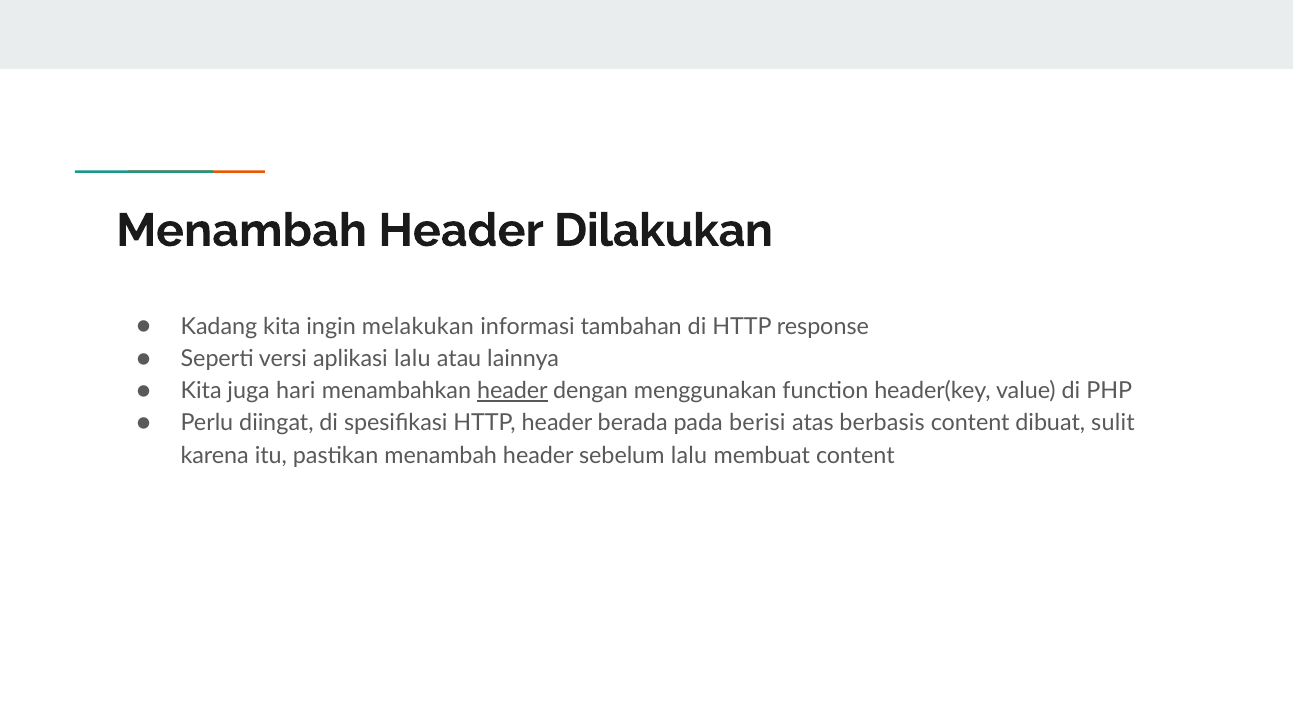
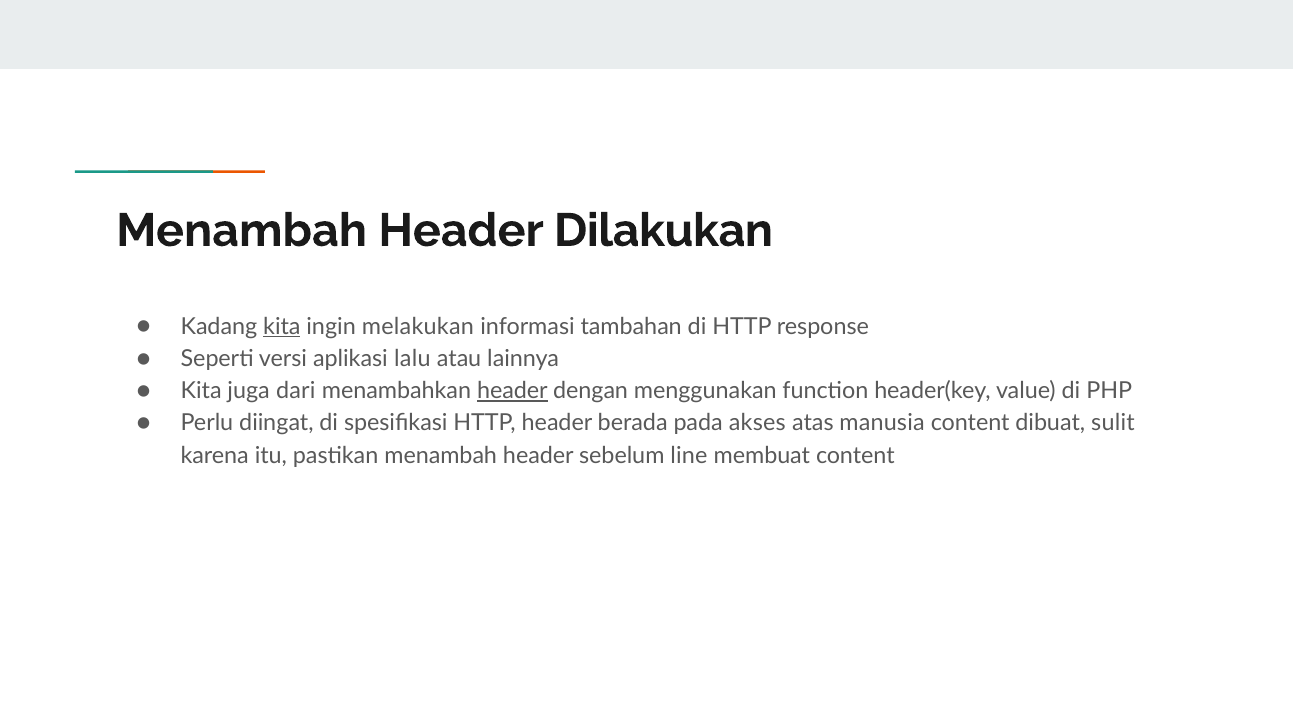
kita at (282, 327) underline: none -> present
hari: hari -> dari
berisi: berisi -> akses
berbasis: berbasis -> manusia
sebelum lalu: lalu -> line
